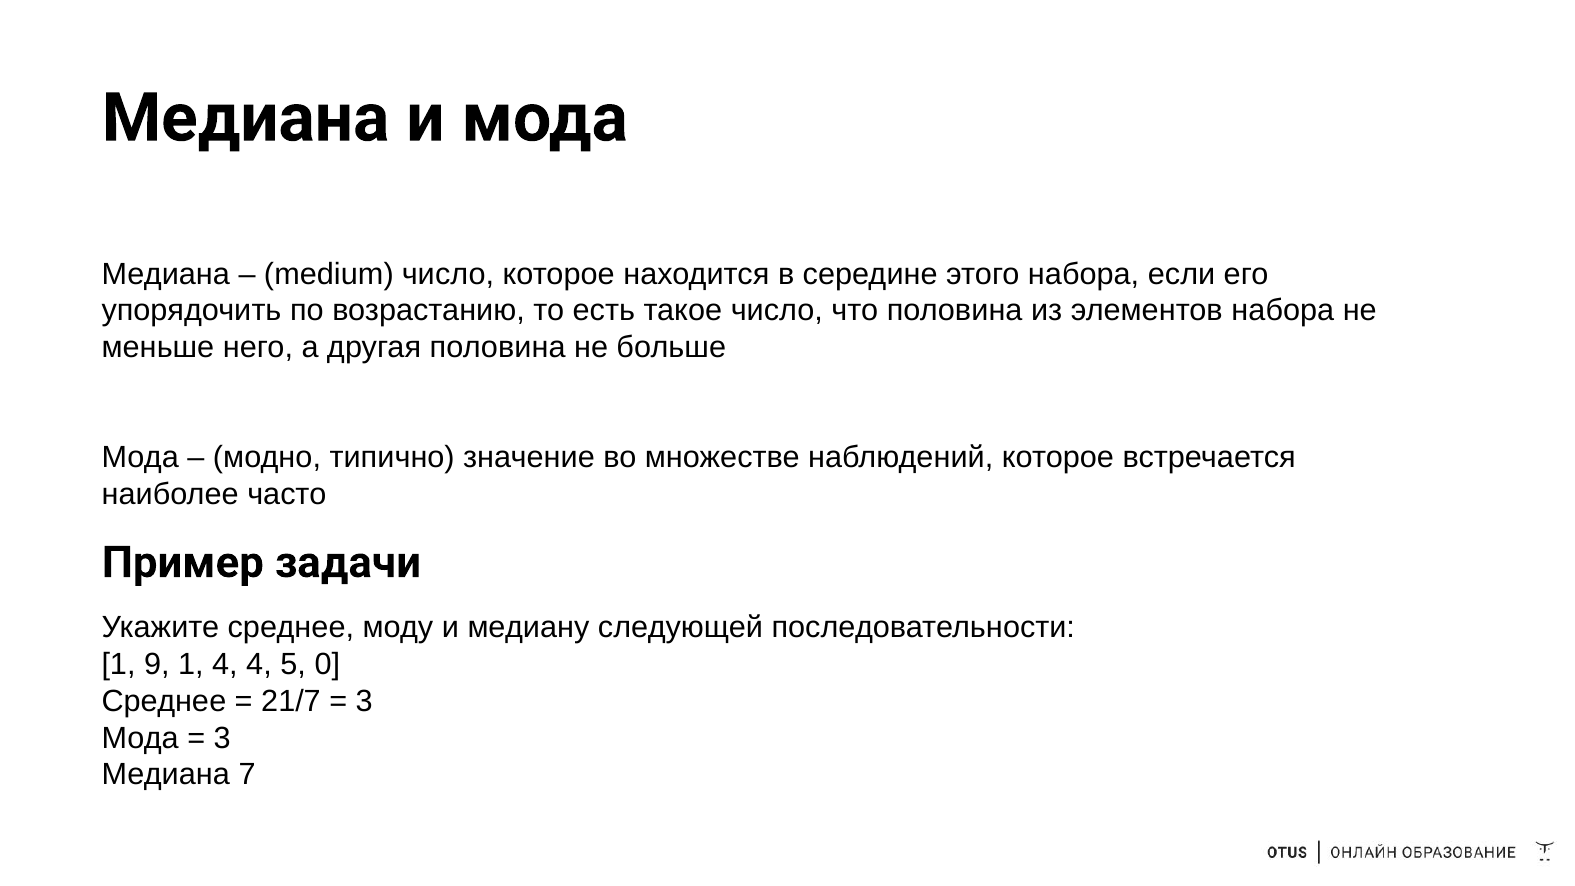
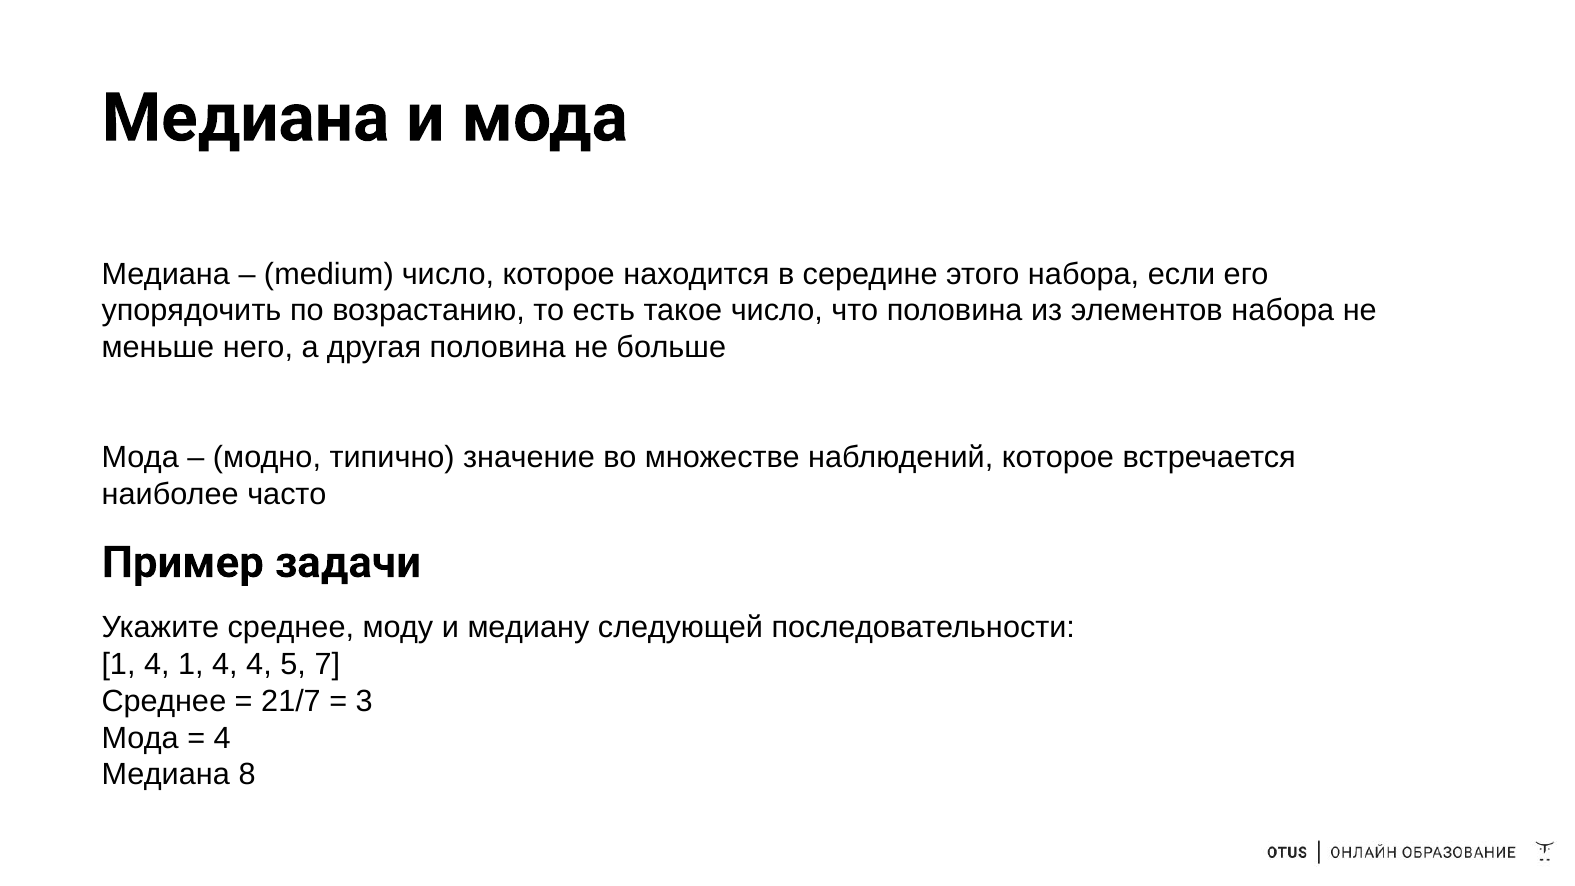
9 at (157, 664): 9 -> 4
0: 0 -> 7
3 at (222, 738): 3 -> 4
7: 7 -> 8
